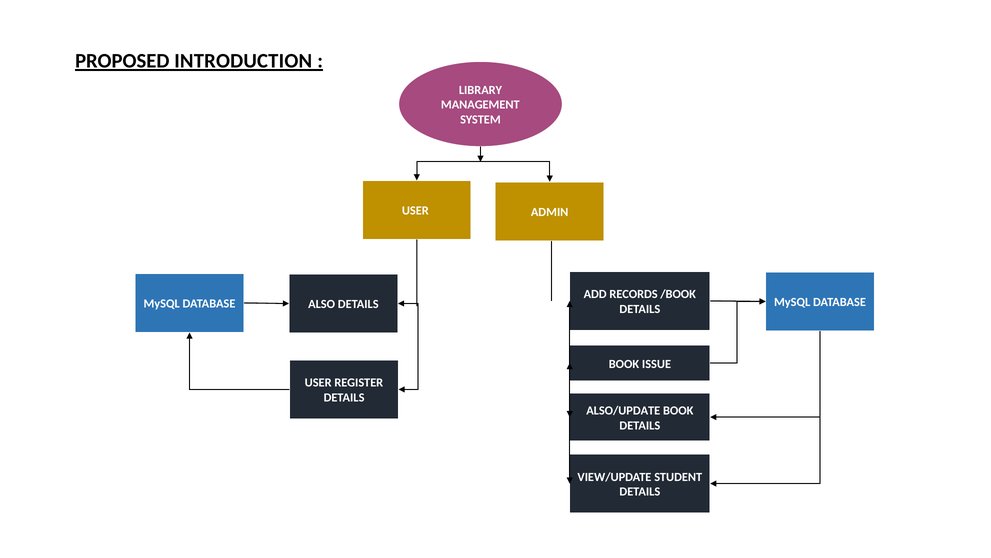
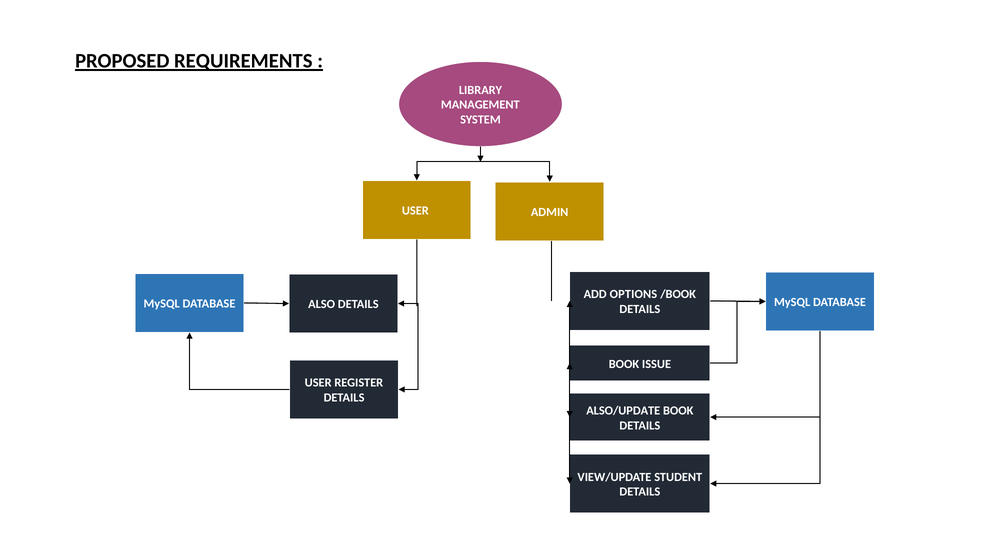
INTRODUCTION: INTRODUCTION -> REQUIREMENTS
RECORDS: RECORDS -> OPTIONS
